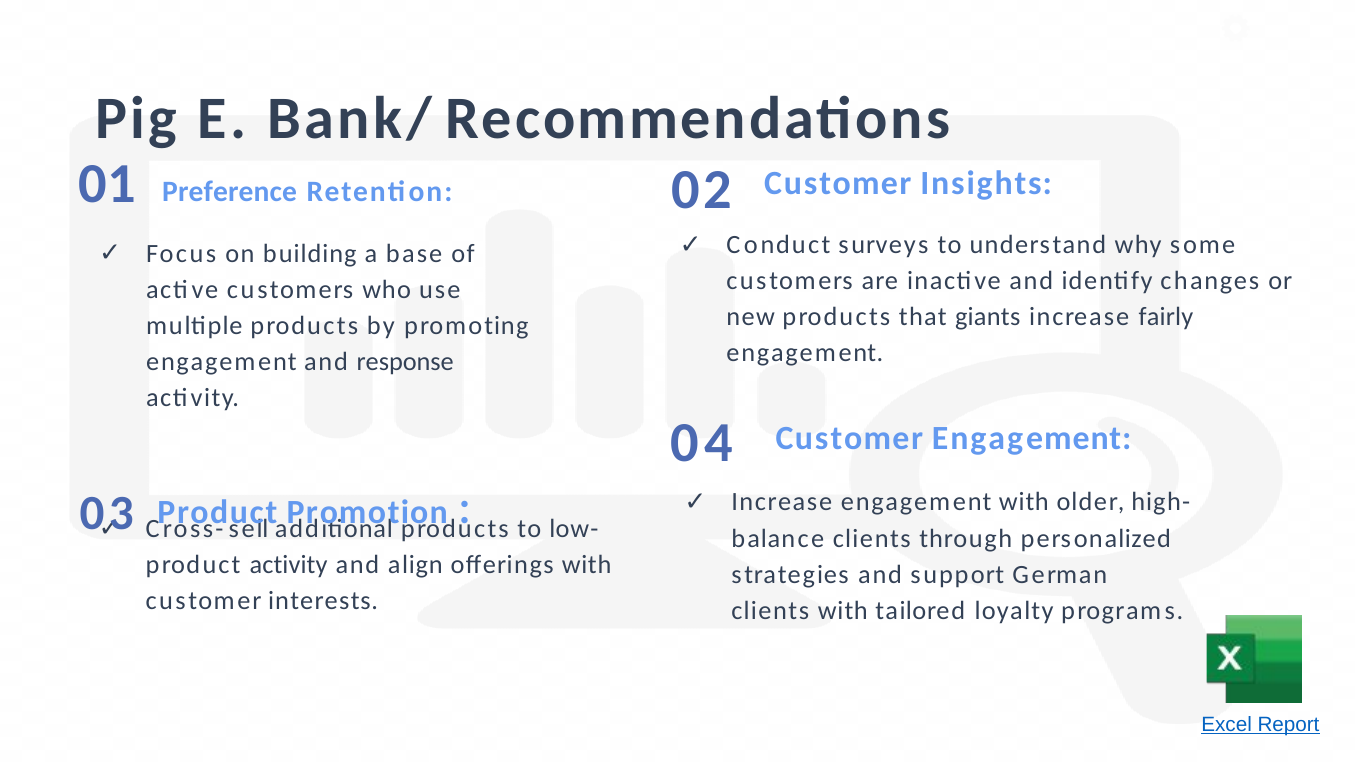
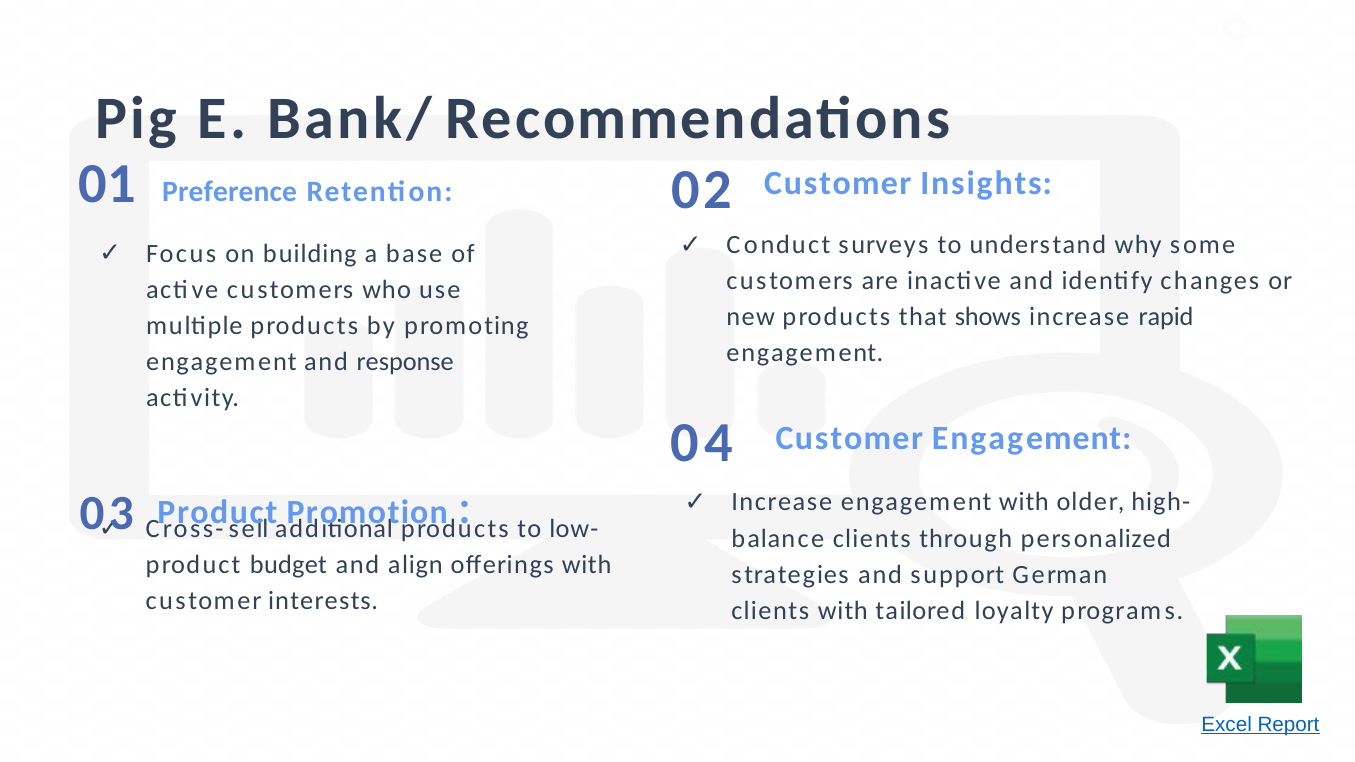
giants: giants -> shows
fairly: fairly -> rapid
product activity: activity -> budget
